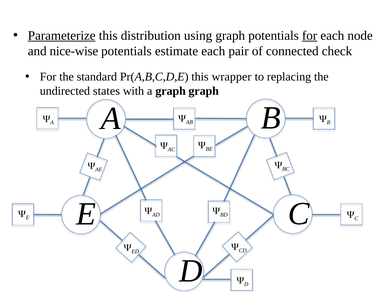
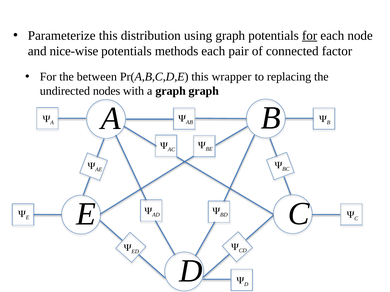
Parameterize underline: present -> none
estimate: estimate -> methods
check: check -> factor
standard: standard -> between
states: states -> nodes
